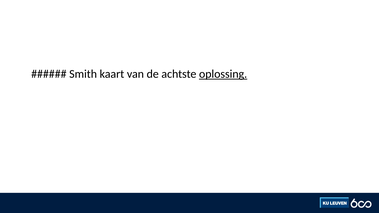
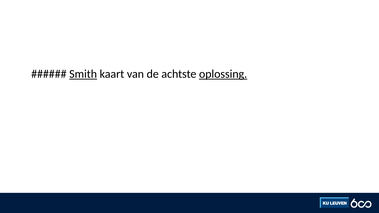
Smith underline: none -> present
